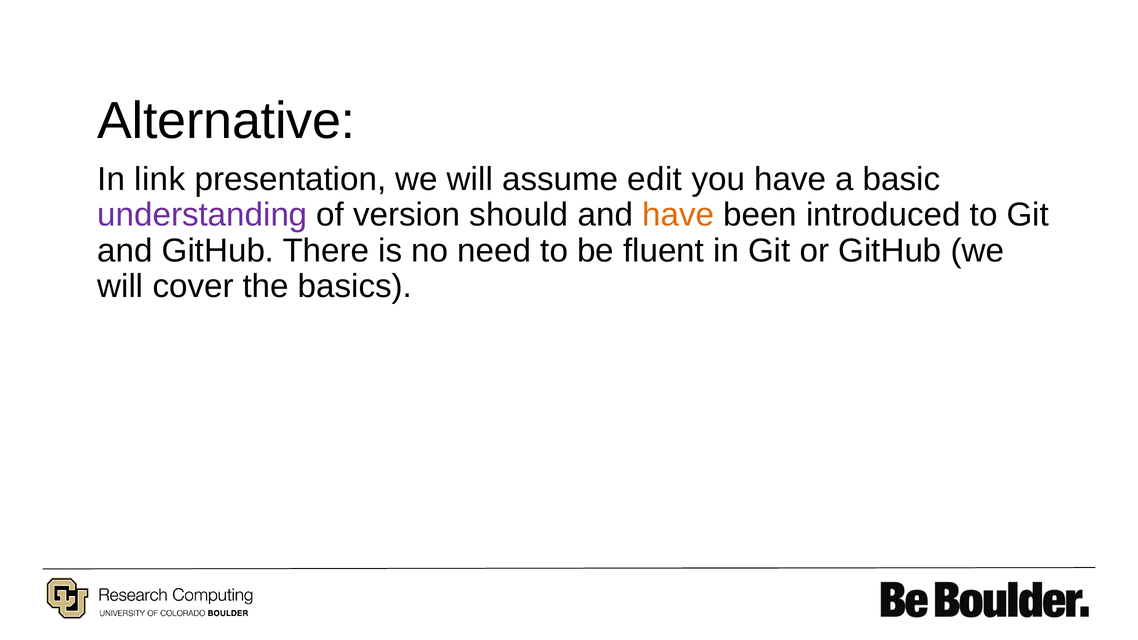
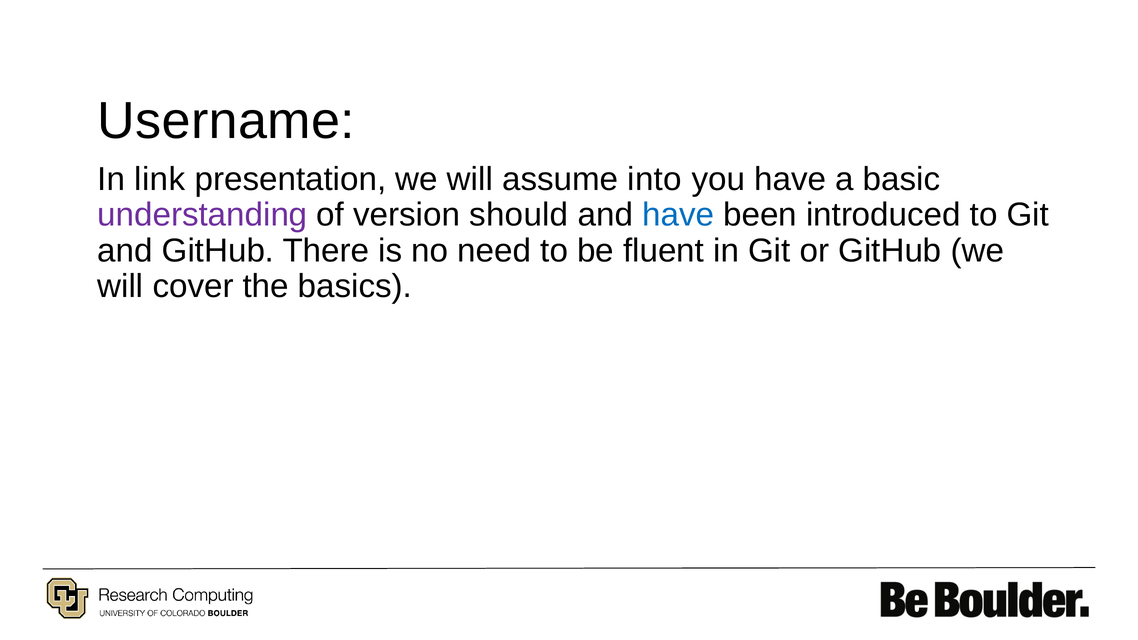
Alternative: Alternative -> Username
edit: edit -> into
have at (678, 215) colour: orange -> blue
